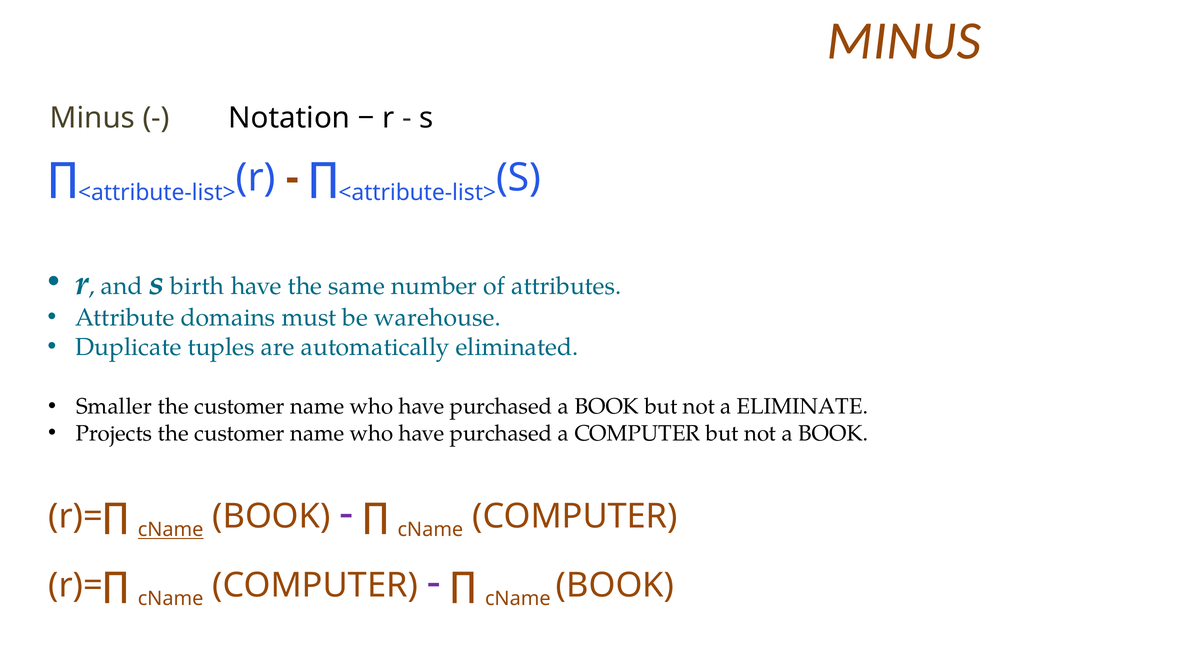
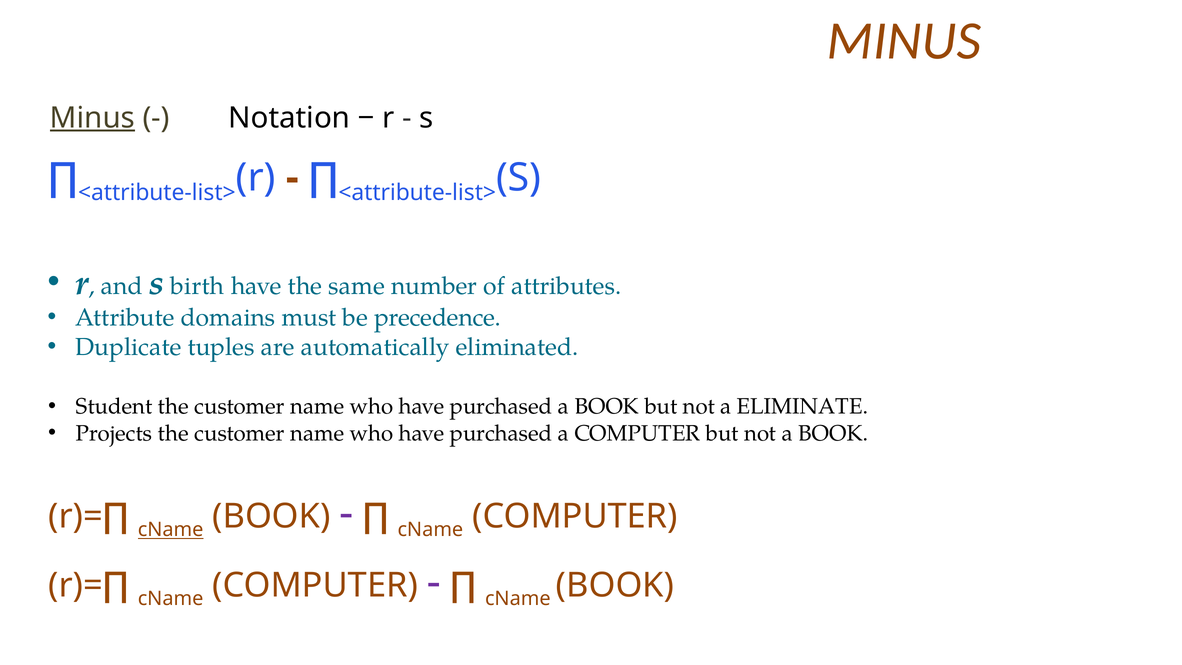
Minus at (92, 118) underline: none -> present
warehouse: warehouse -> precedence
Smaller: Smaller -> Student
